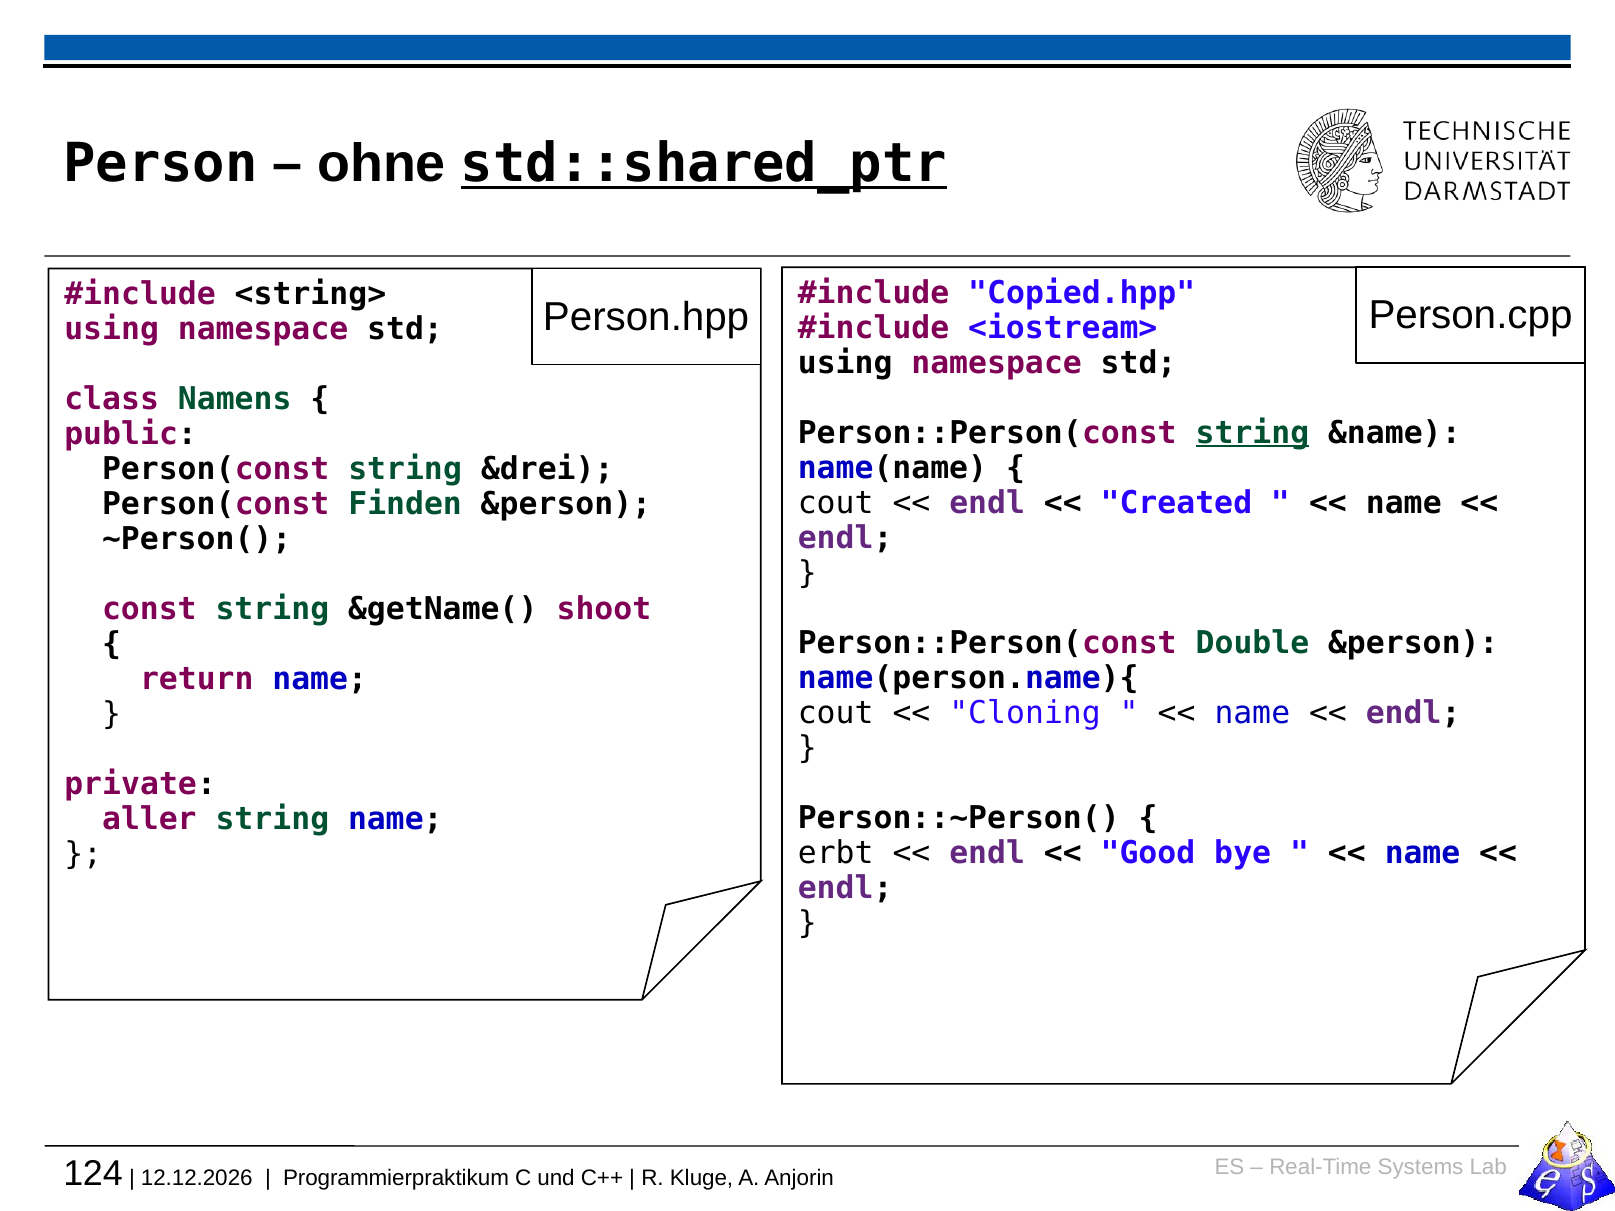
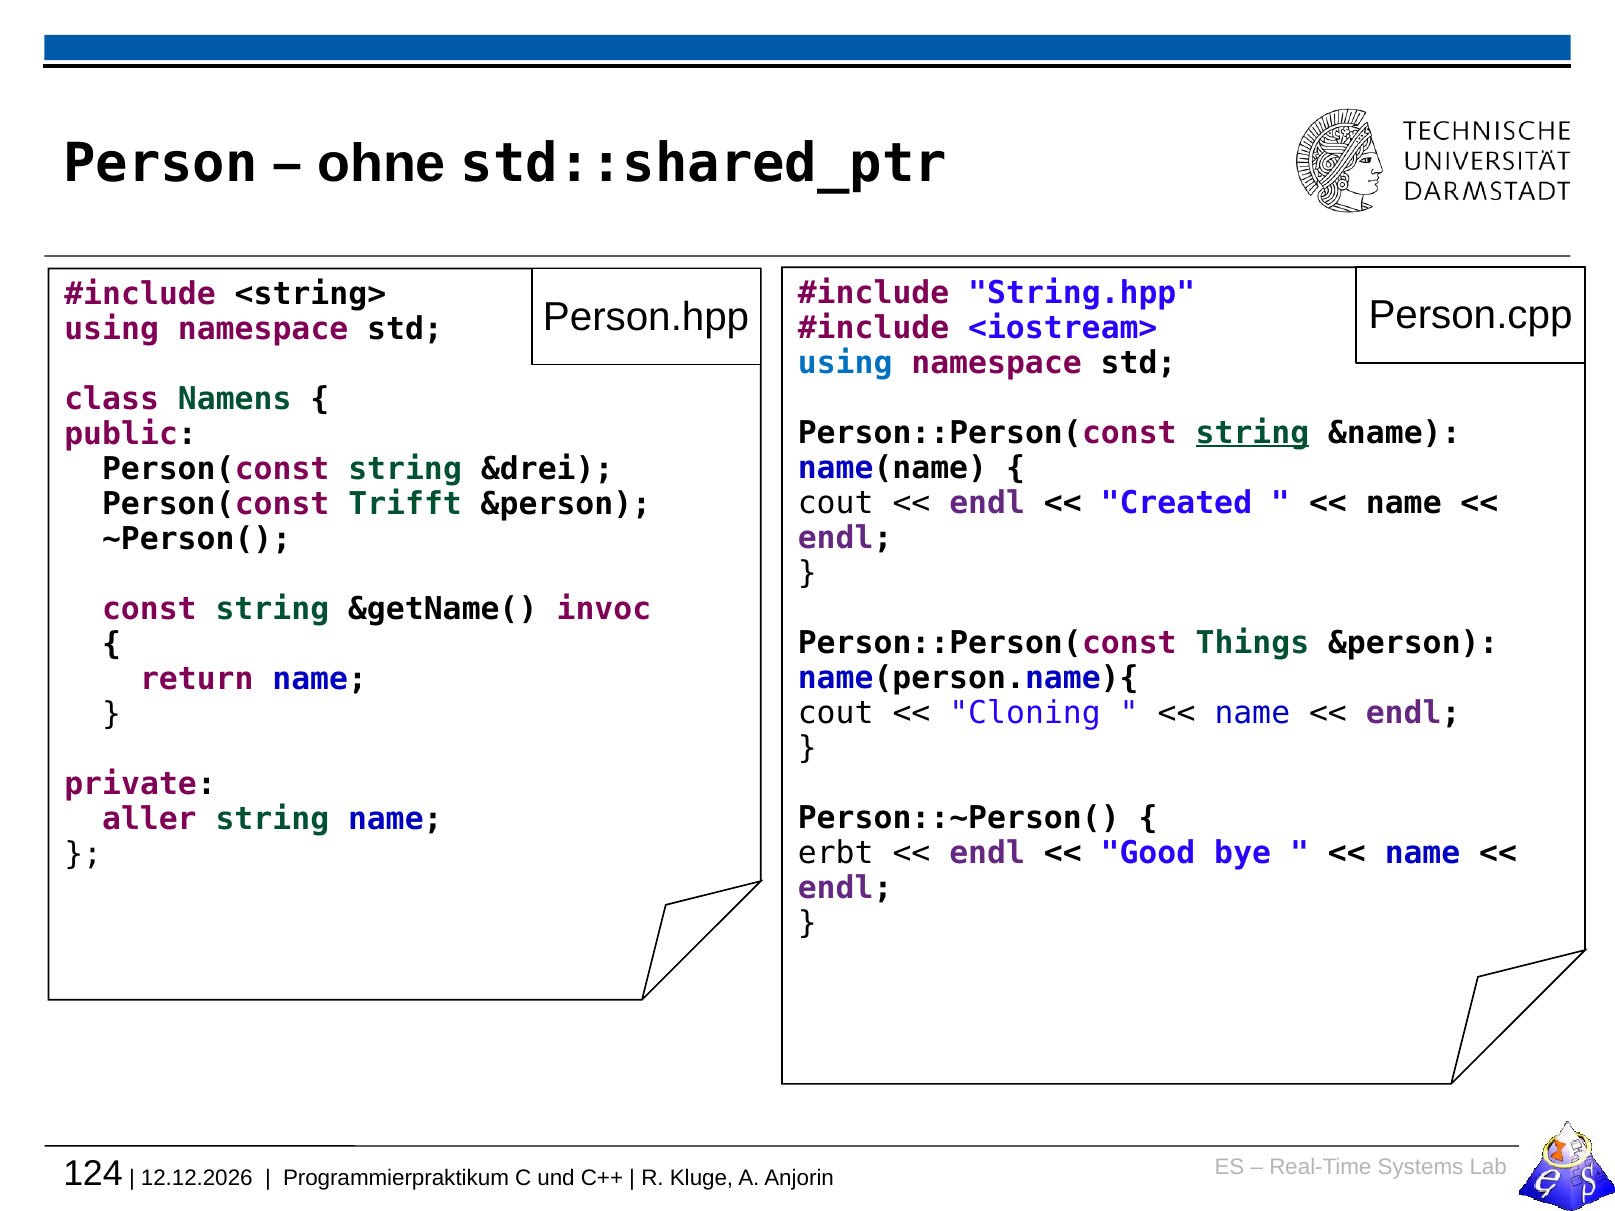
std::shared_ptr underline: present -> none
Copied.hpp: Copied.hpp -> String.hpp
using at (845, 363) colour: black -> blue
Finden: Finden -> Trifft
shoot: shoot -> invoc
Double: Double -> Things
